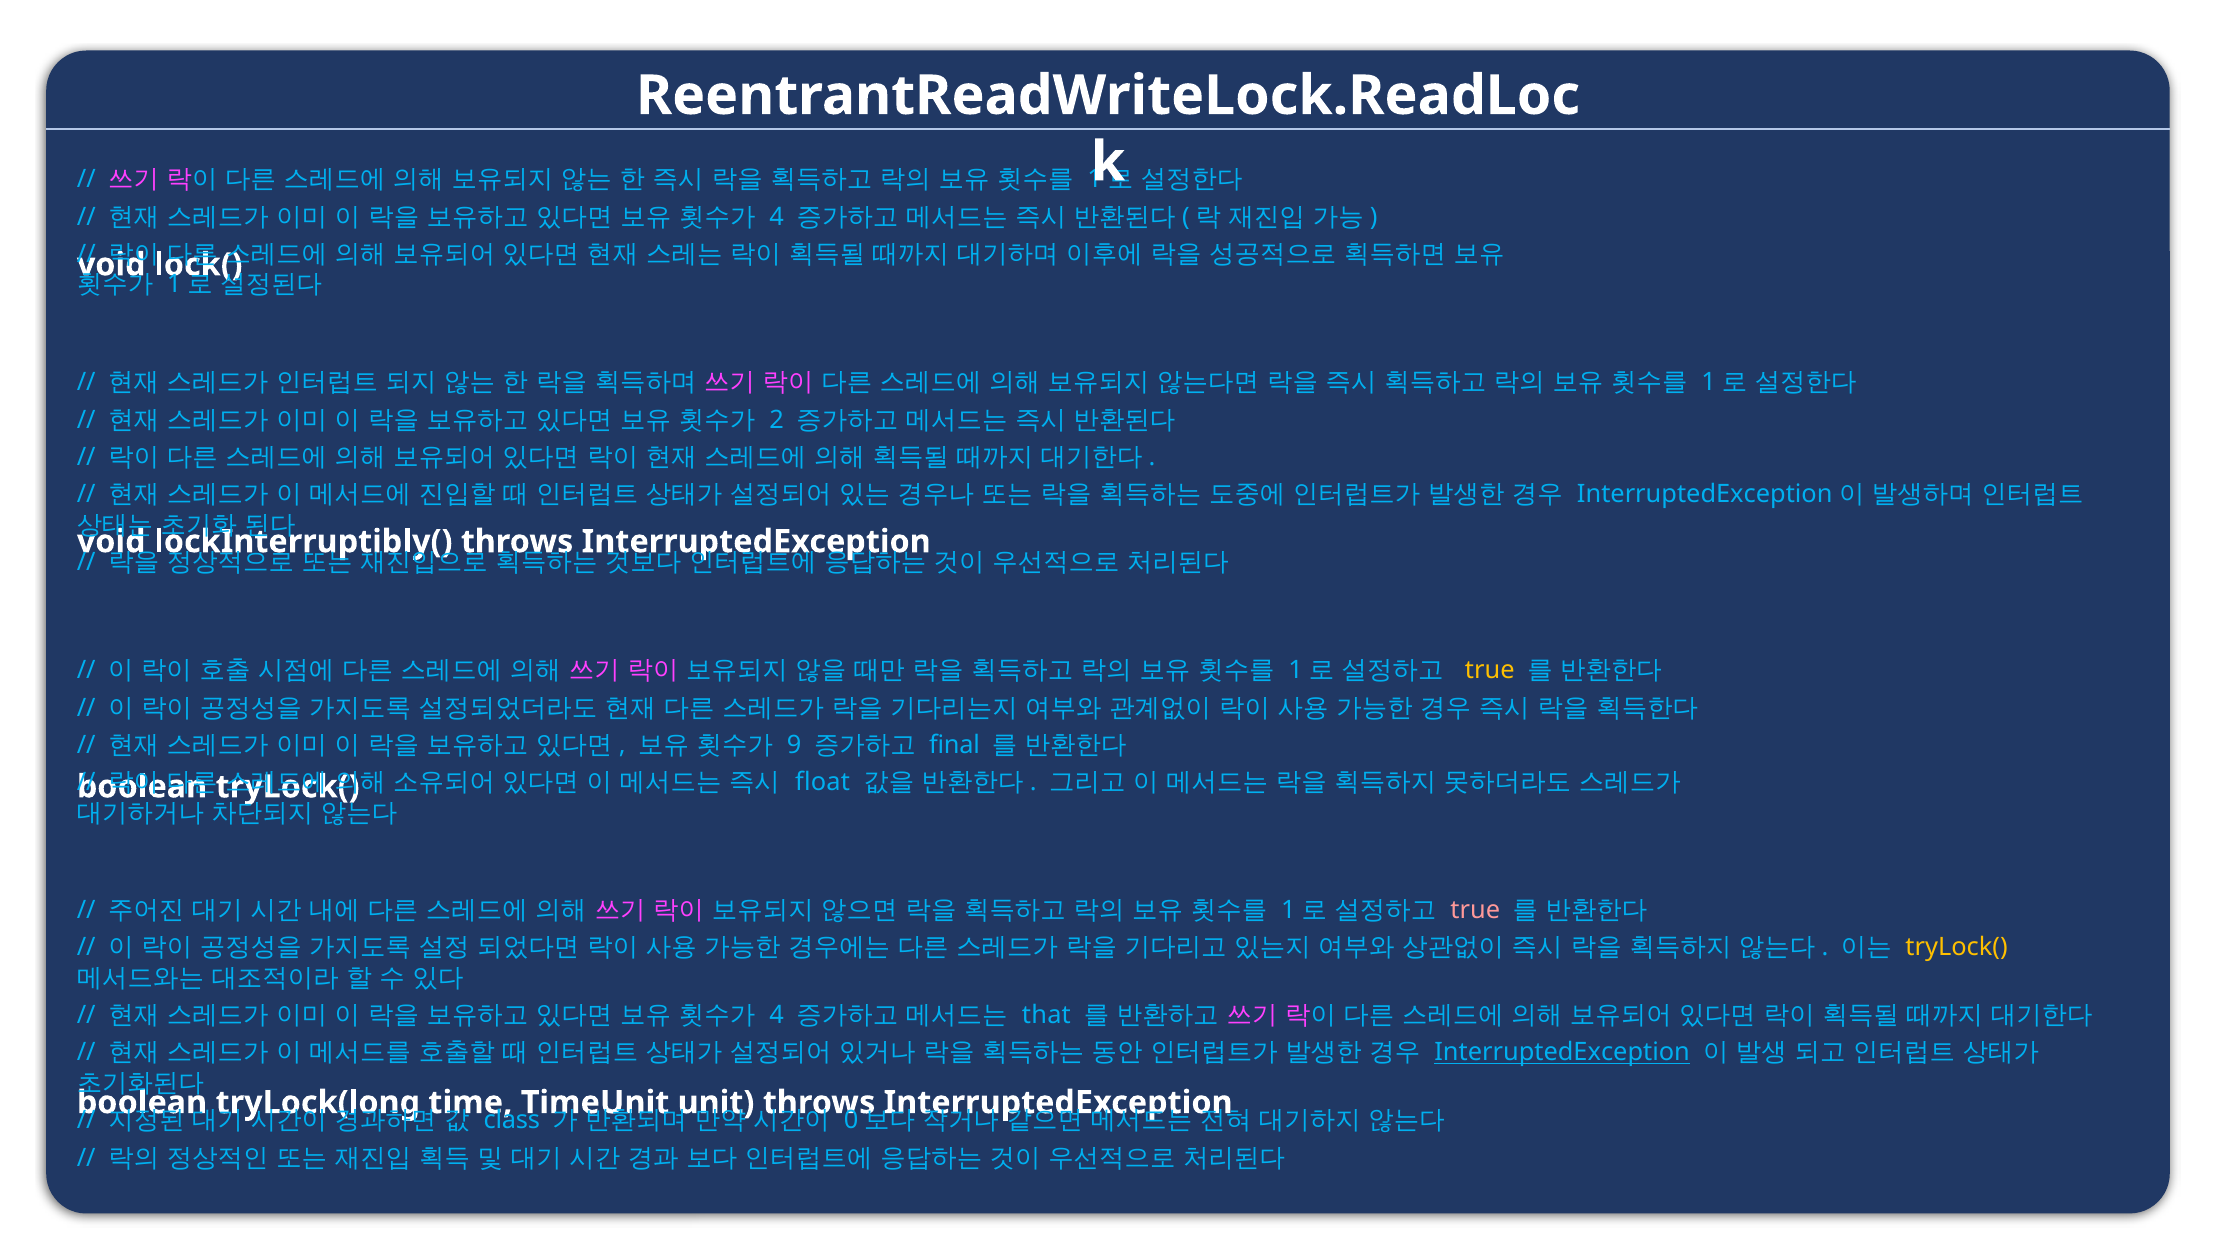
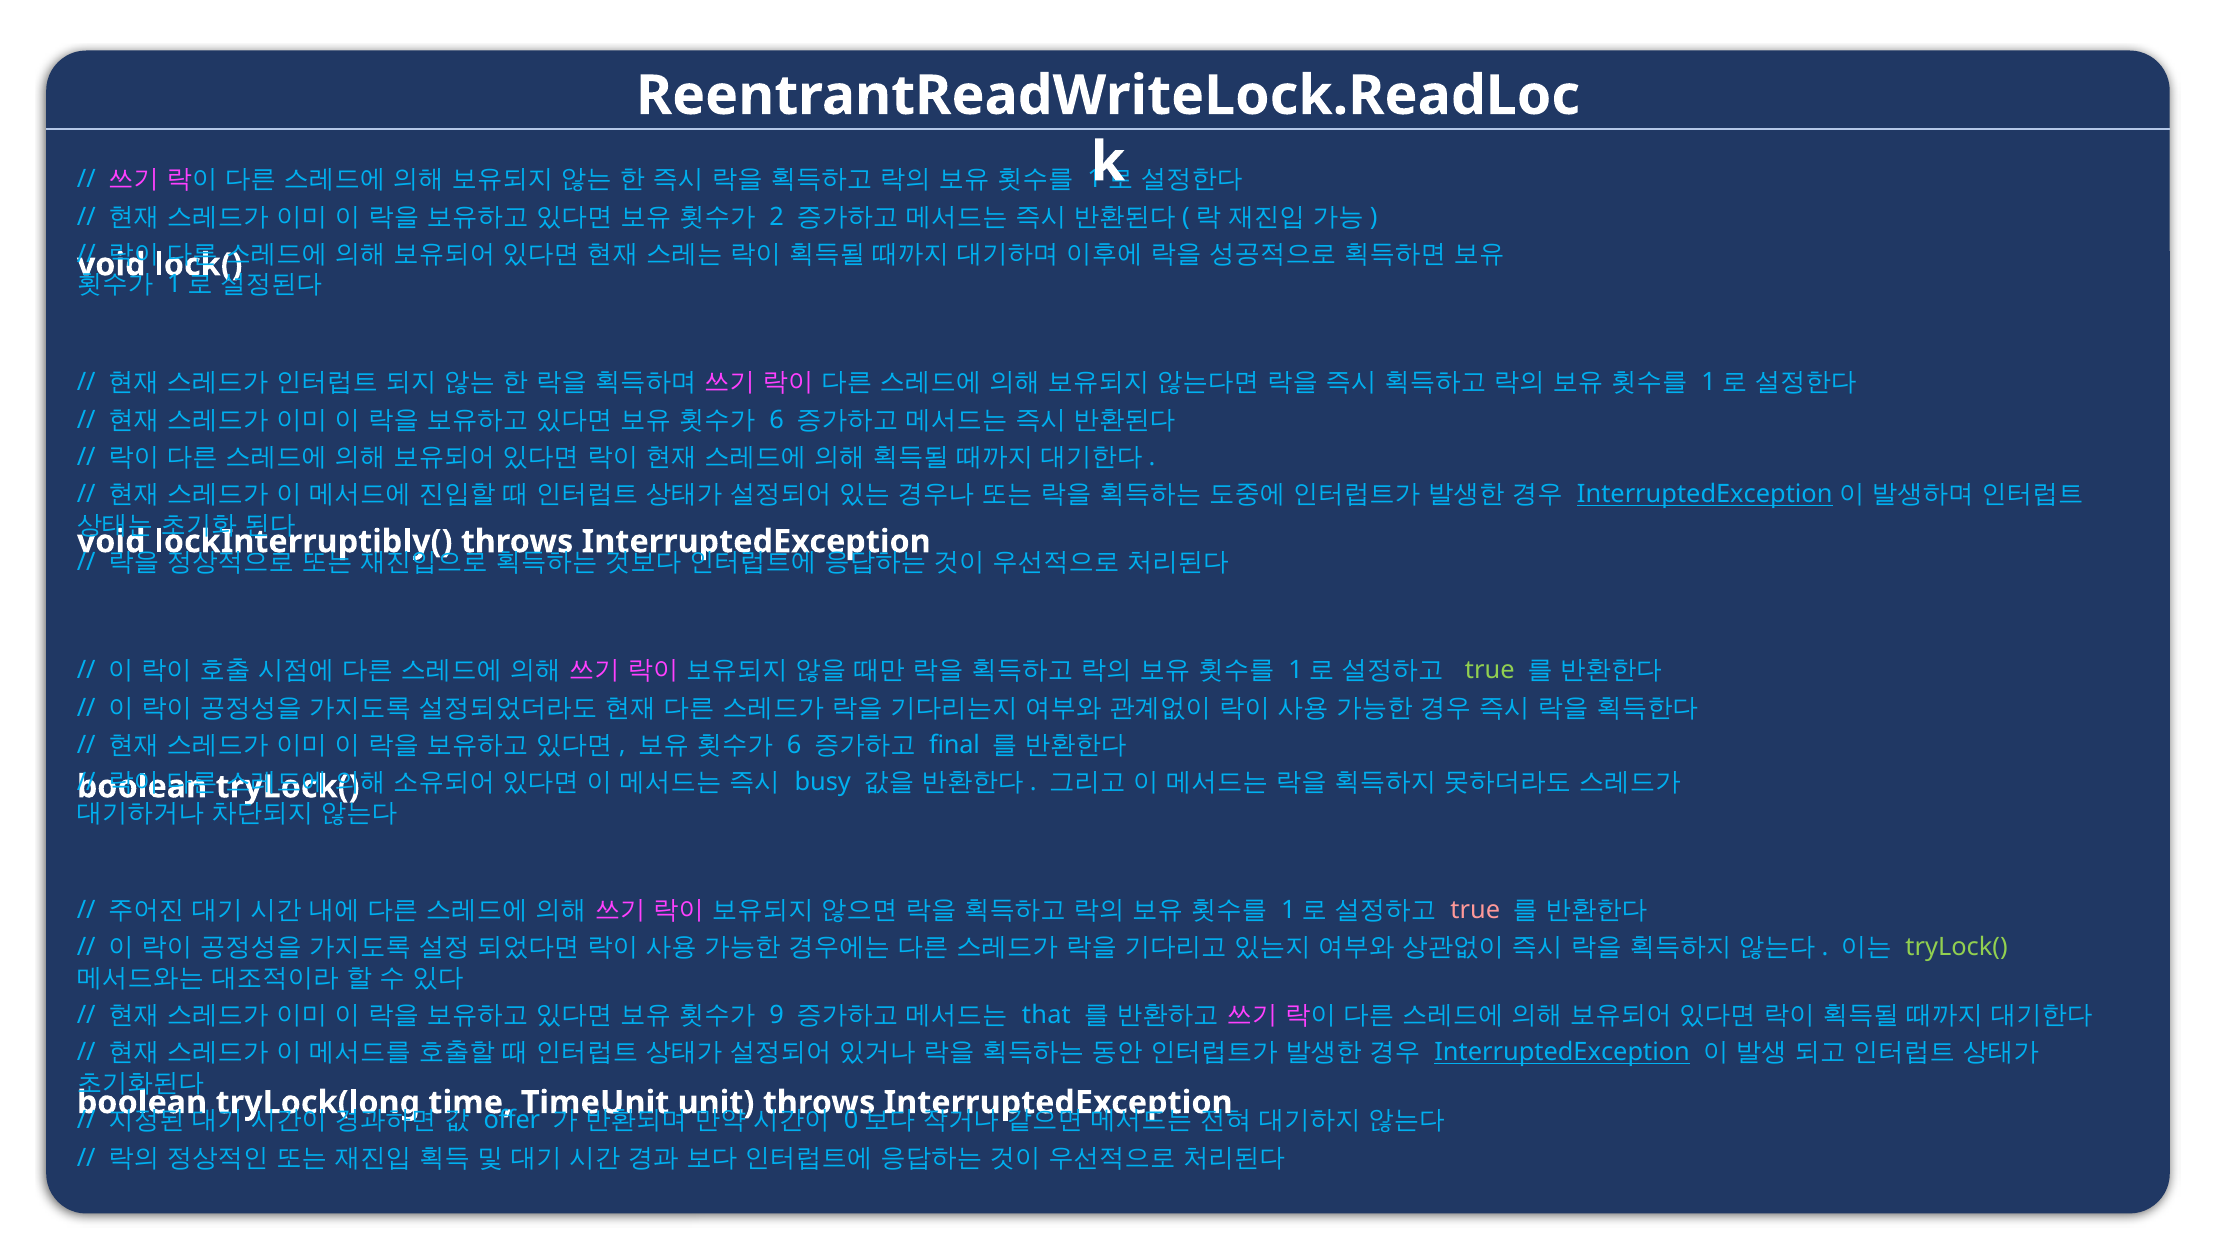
4 at (777, 217): 4 -> 2
2 at (777, 420): 2 -> 6
InterruptedException at (1705, 495) underline: none -> present
true at (1490, 671) colour: yellow -> light green
9 at (794, 745): 9 -> 6
float: float -> busy
tryLock( at (1957, 948) colour: yellow -> light green
4 at (777, 1015): 4 -> 9
class: class -> offer
